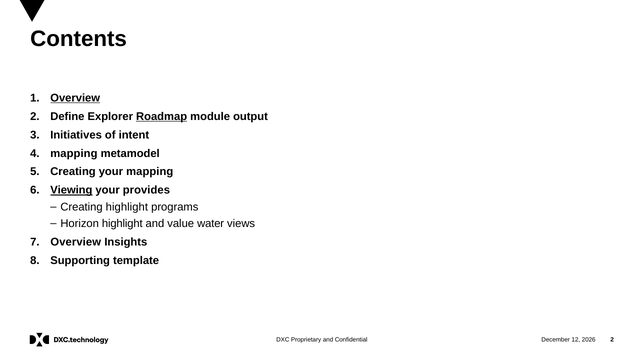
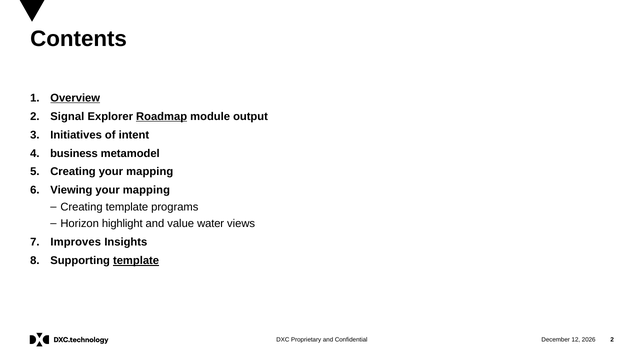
Define: Define -> Signal
mapping at (74, 153): mapping -> business
Viewing underline: present -> none
provides at (146, 190): provides -> mapping
Creating highlight: highlight -> template
Overview at (76, 242): Overview -> Improves
template at (136, 261) underline: none -> present
